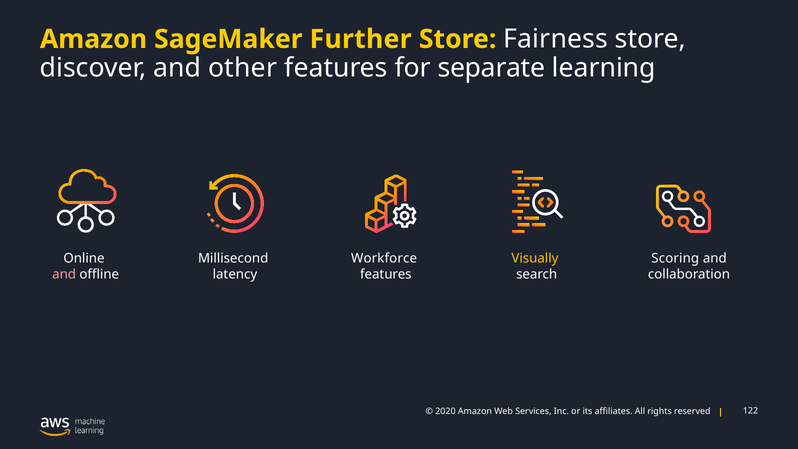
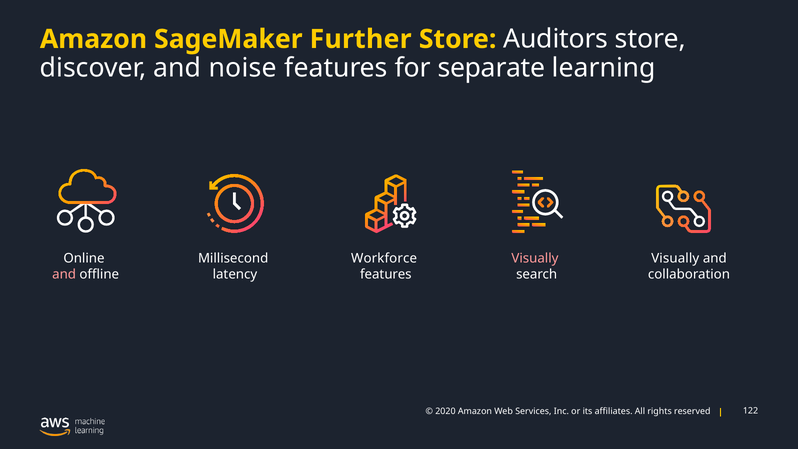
Fairness: Fairness -> Auditors
other: other -> noise
Visually at (535, 258) colour: yellow -> pink
Scoring at (675, 258): Scoring -> Visually
